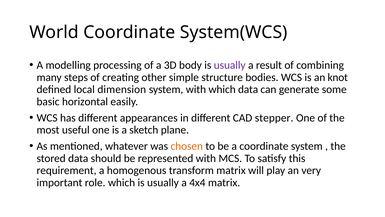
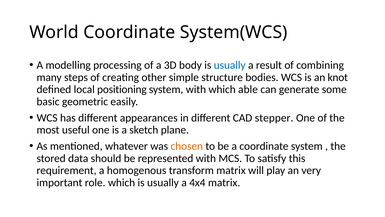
usually at (230, 65) colour: purple -> blue
dimension: dimension -> positioning
which data: data -> able
horizontal: horizontal -> geometric
